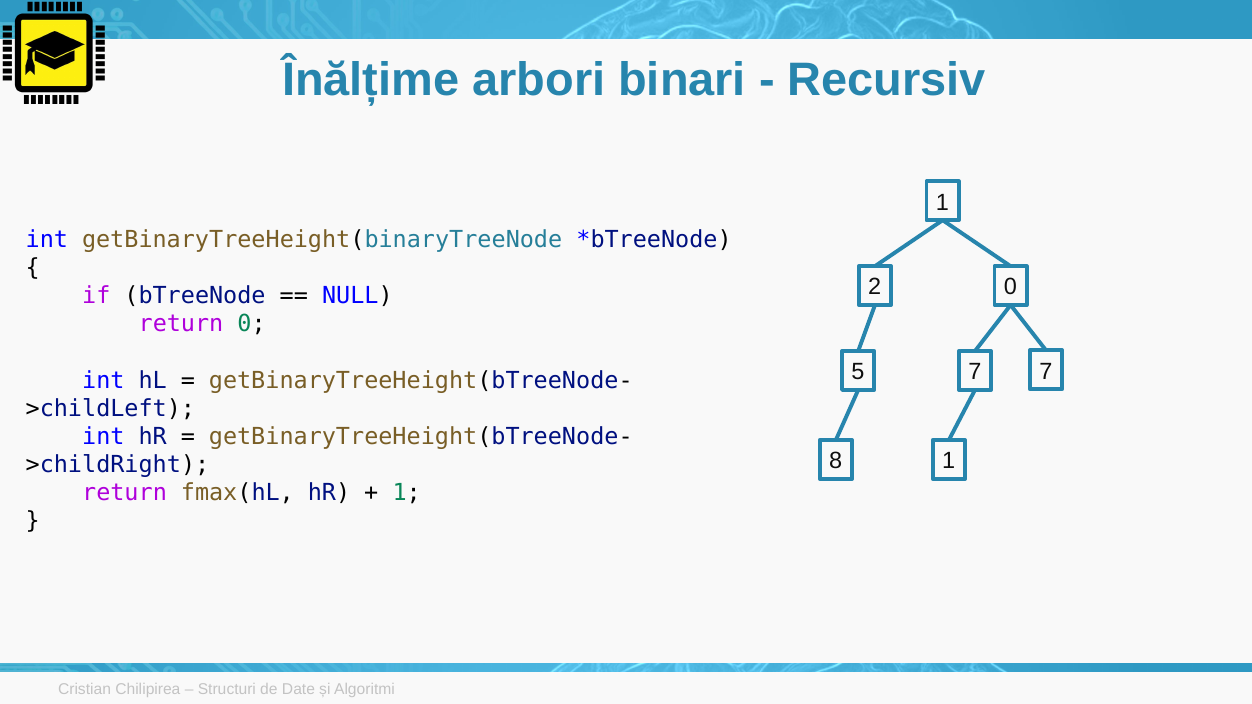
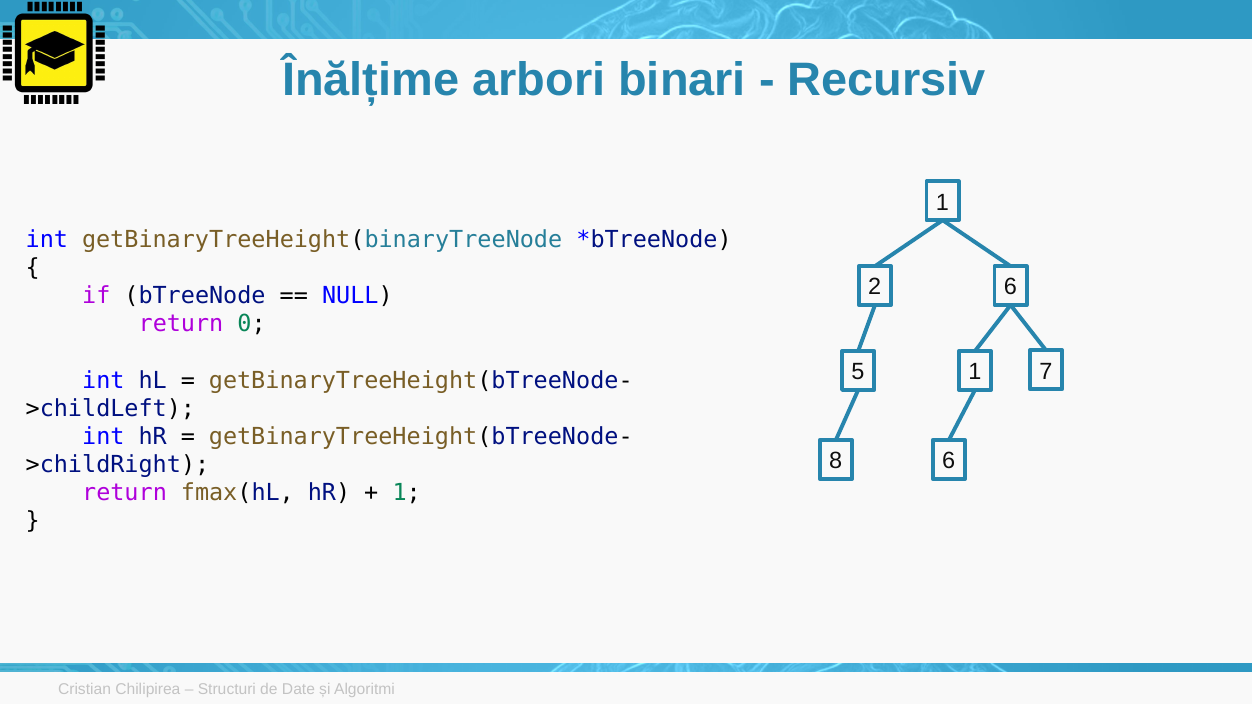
2 0: 0 -> 6
5 7: 7 -> 1
8 1: 1 -> 6
